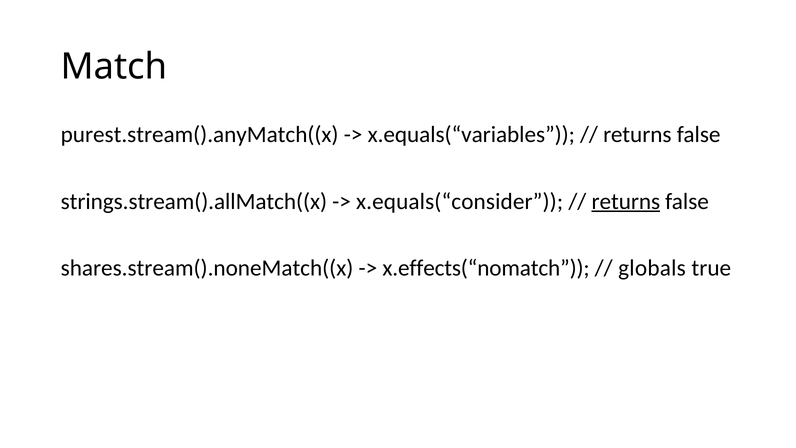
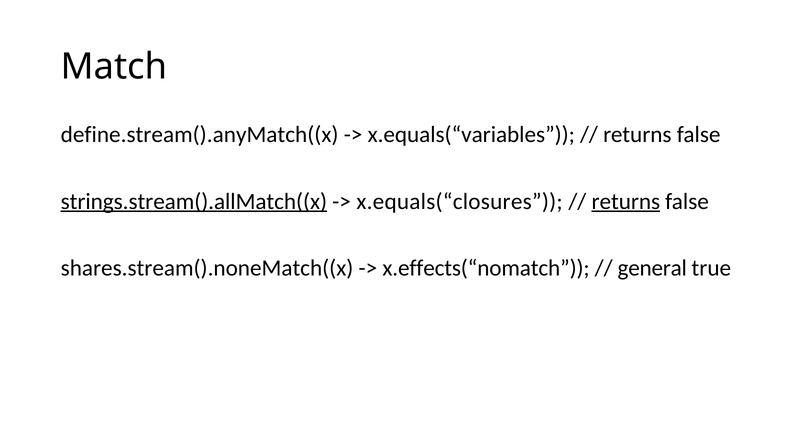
purest.stream().anyMatch((x: purest.stream().anyMatch((x -> define.stream().anyMatch((x
strings.stream().allMatch((x underline: none -> present
x.equals(“consider: x.equals(“consider -> x.equals(“closures
globals: globals -> general
